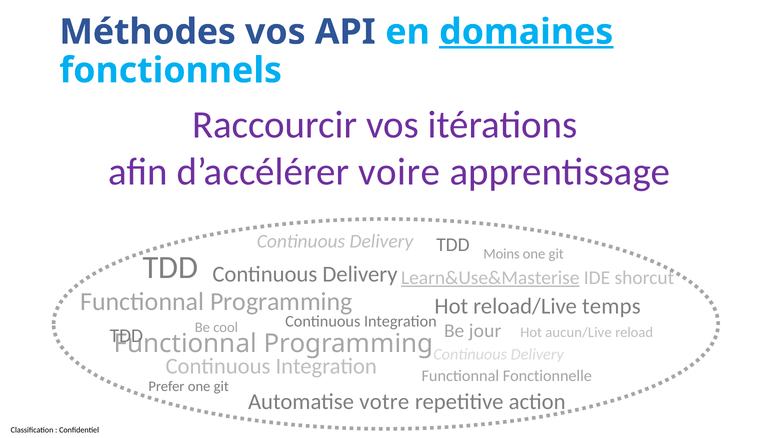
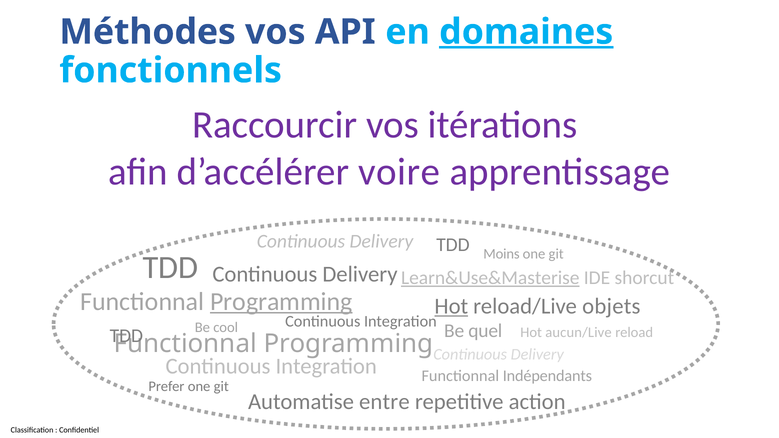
Programming at (281, 302) underline: none -> present
Hot at (451, 306) underline: none -> present
temps: temps -> objets
jour: jour -> quel
Fonctionnelle: Fonctionnelle -> Indépendants
votre: votre -> entre
